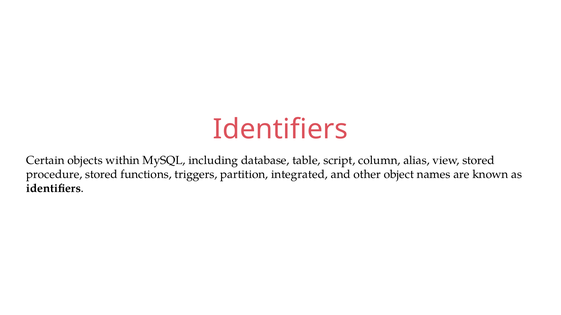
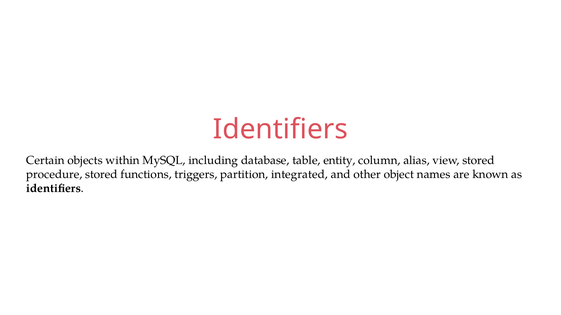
script: script -> entity
